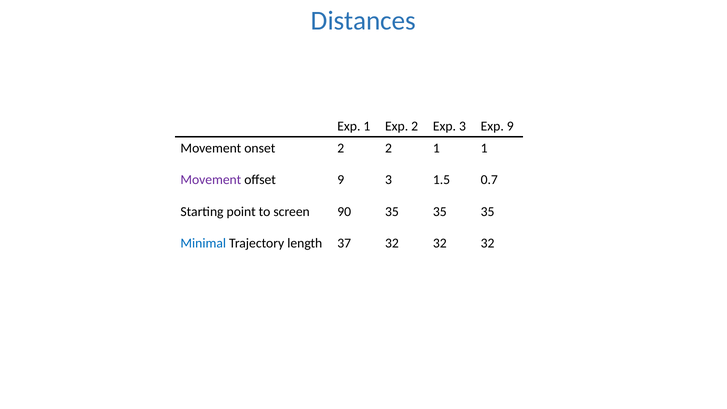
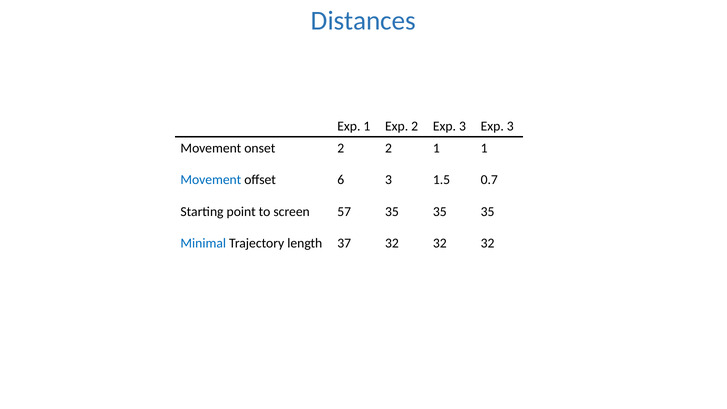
3 Exp 9: 9 -> 3
Movement at (211, 180) colour: purple -> blue
offset 9: 9 -> 6
90: 90 -> 57
